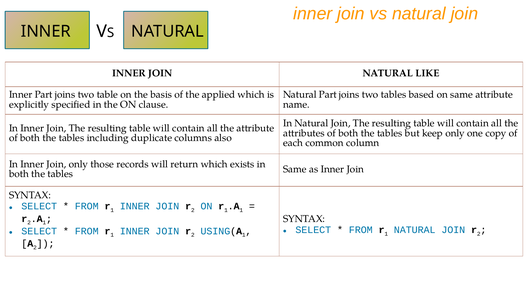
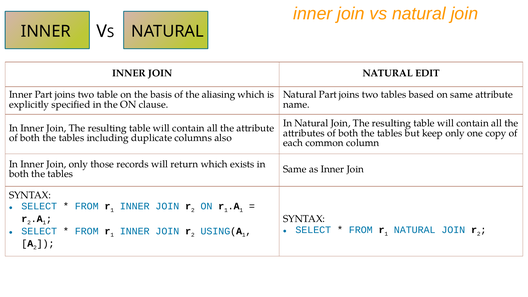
LIKE: LIKE -> EDIT
applied: applied -> aliasing
